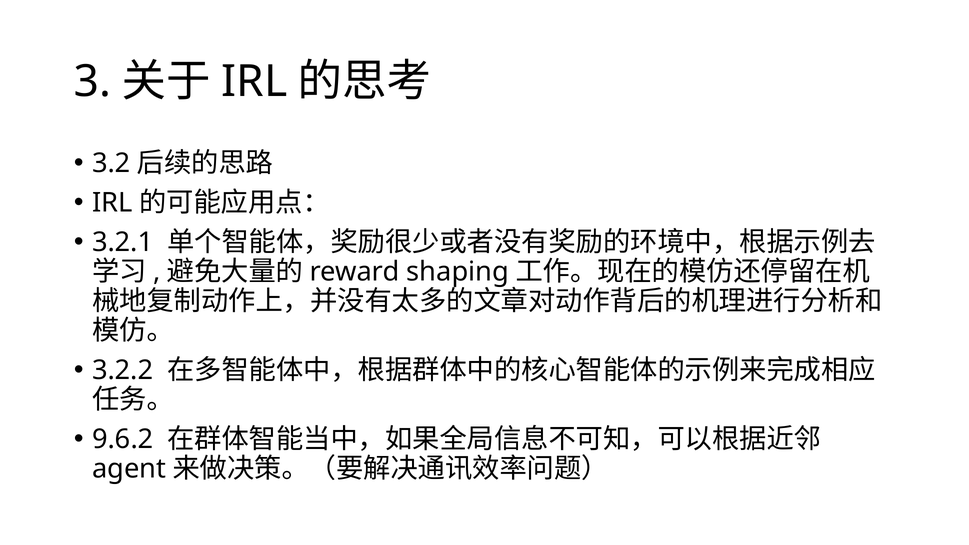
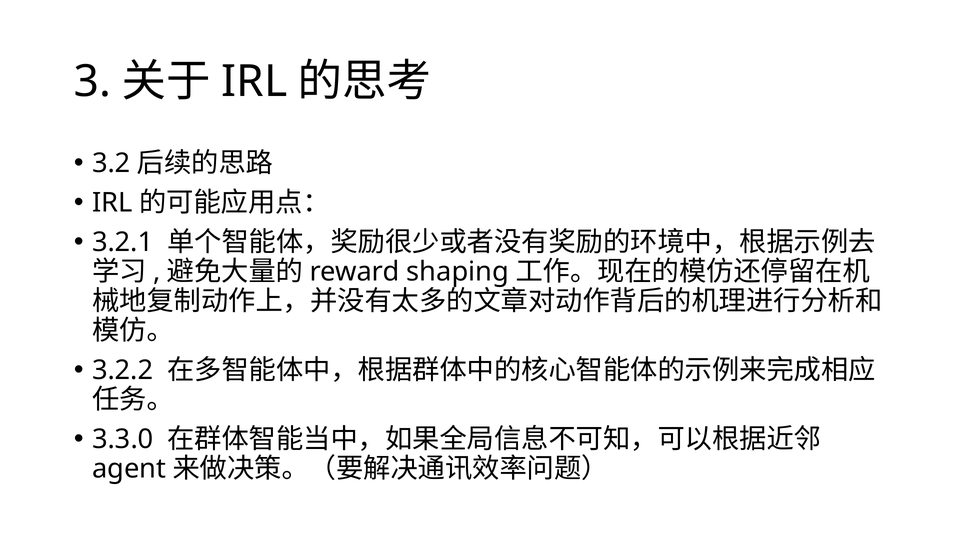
9.6.2: 9.6.2 -> 3.3.0
